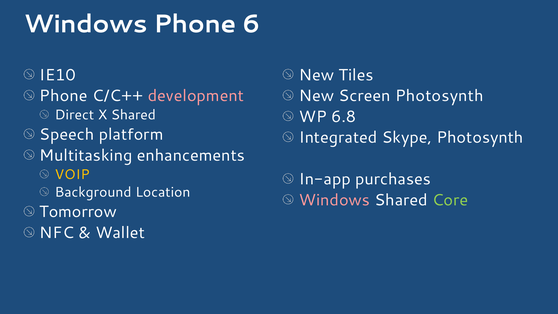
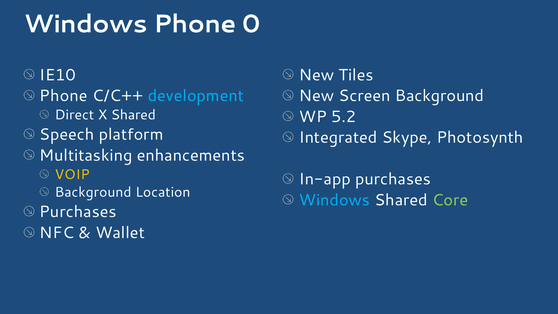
6: 6 -> 0
development colour: pink -> light blue
Screen Photosynth: Photosynth -> Background
6.8: 6.8 -> 5.2
Windows at (334, 200) colour: pink -> light blue
Tomorrow at (78, 212): Tomorrow -> Purchases
